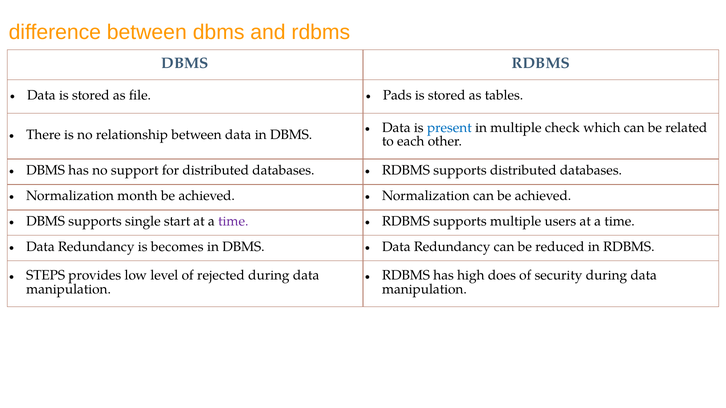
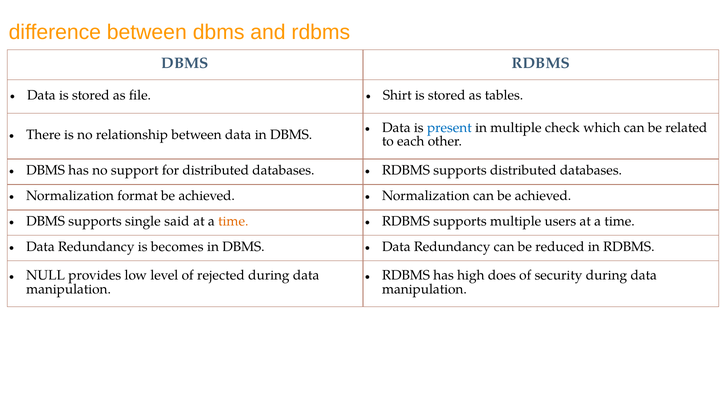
Pads: Pads -> Shirt
month: month -> format
start: start -> said
time at (233, 221) colour: purple -> orange
STEPS: STEPS -> NULL
